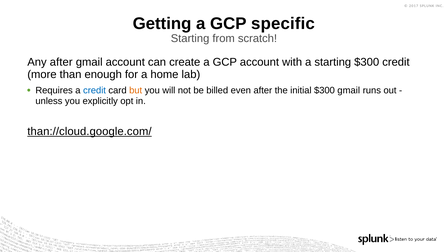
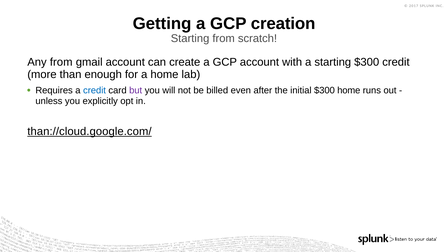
specific: specific -> creation
Any after: after -> from
but colour: orange -> purple
$300 gmail: gmail -> home
